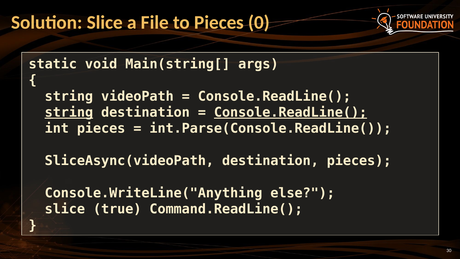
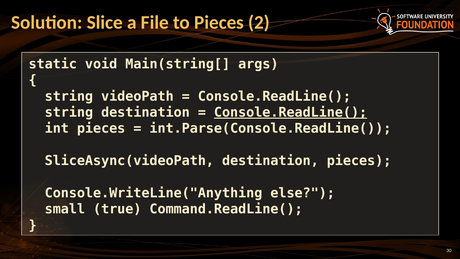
0: 0 -> 2
string at (69, 112) underline: present -> none
slice at (65, 209): slice -> small
